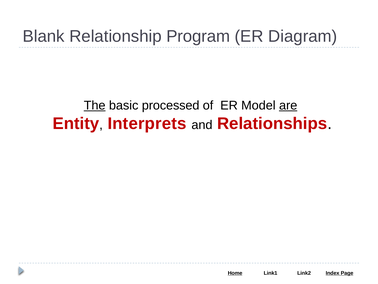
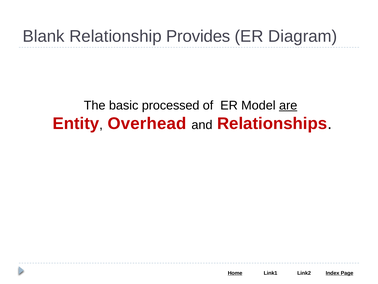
Program: Program -> Provides
The underline: present -> none
Interprets: Interprets -> Overhead
